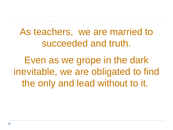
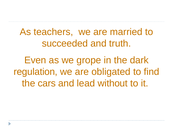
inevitable: inevitable -> regulation
only: only -> cars
